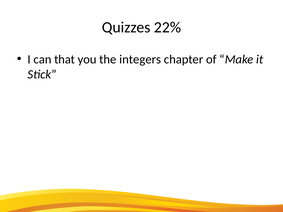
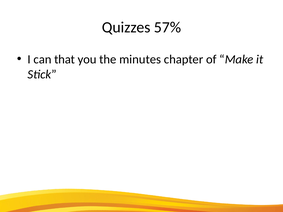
22%: 22% -> 57%
integers: integers -> minutes
